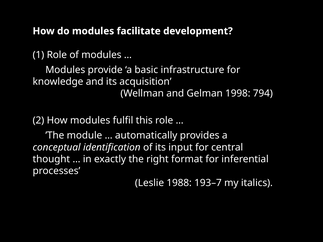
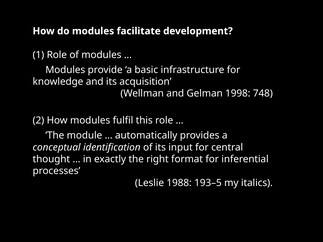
794: 794 -> 748
193–7: 193–7 -> 193–5
